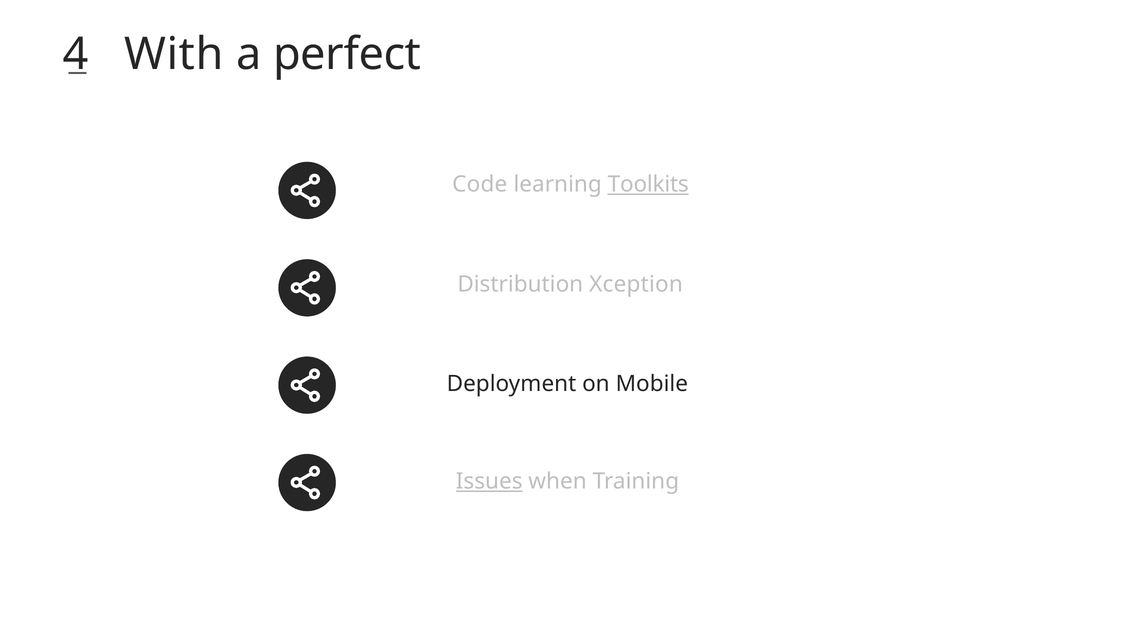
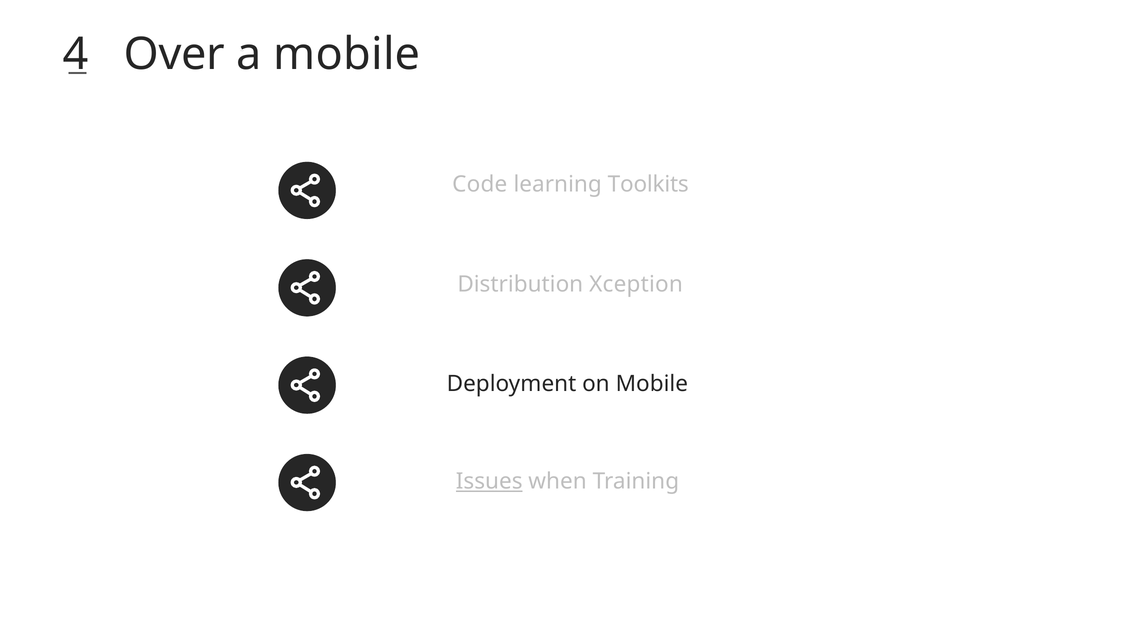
With: With -> Over
perfect at (347, 54): perfect -> mobile
Toolkits at (648, 185) underline: present -> none
